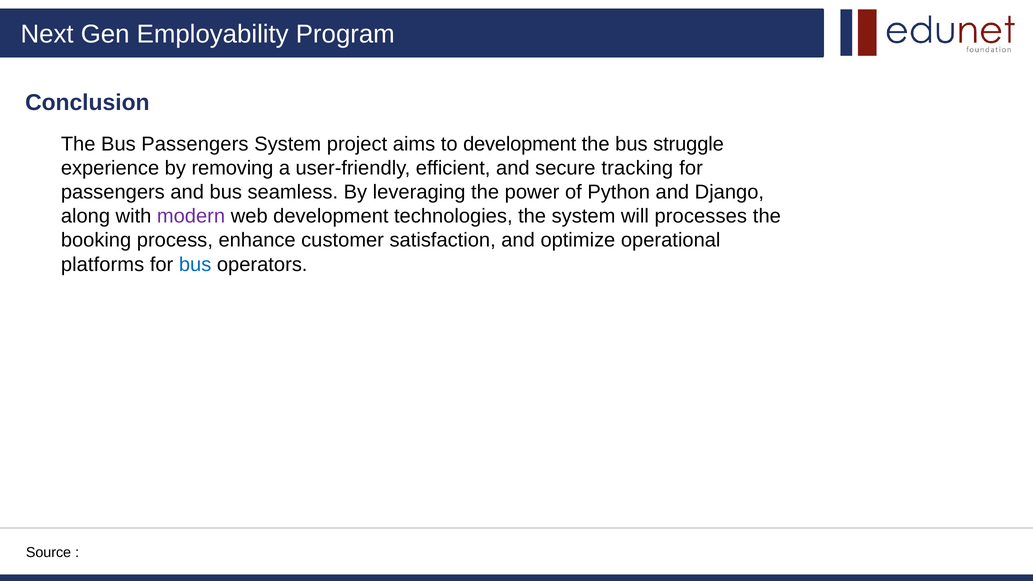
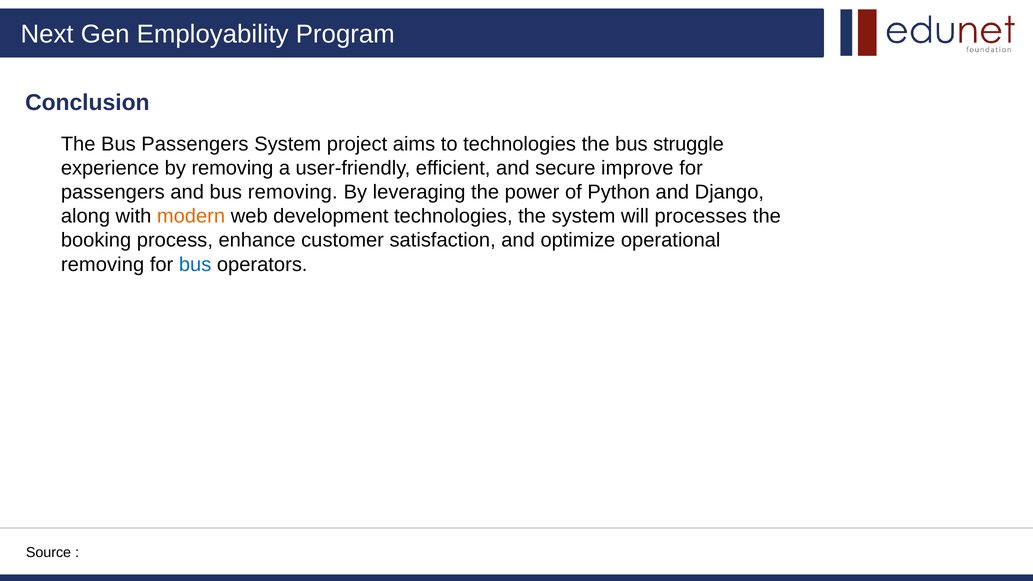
to development: development -> technologies
tracking: tracking -> improve
bus seamless: seamless -> removing
modern colour: purple -> orange
platforms at (103, 265): platforms -> removing
